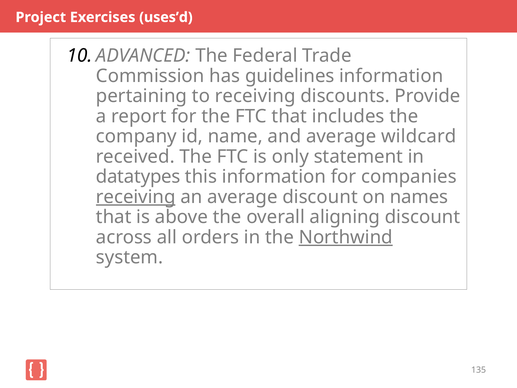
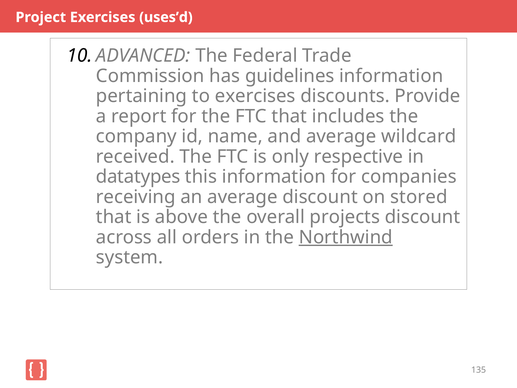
to receiving: receiving -> exercises
statement: statement -> respective
receiving at (136, 197) underline: present -> none
names: names -> stored
aligning: aligning -> projects
